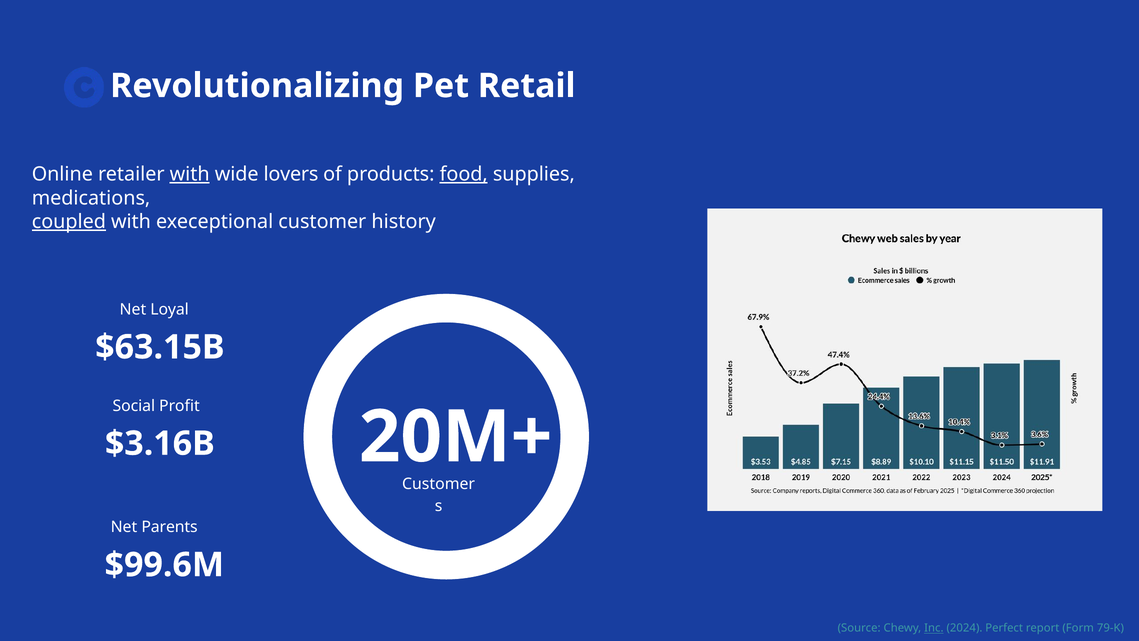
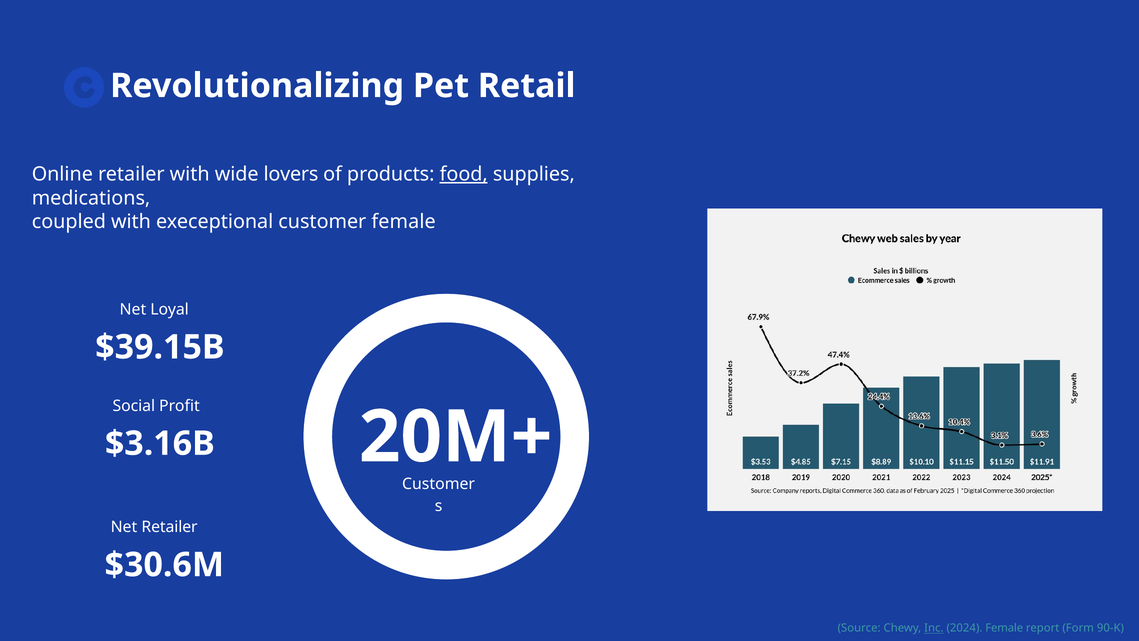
with at (190, 174) underline: present -> none
coupled underline: present -> none
customer history: history -> female
$63.15B: $63.15B -> $39.15B
Net Parents: Parents -> Retailer
$99.6M: $99.6M -> $30.6M
2024 Perfect: Perfect -> Female
79-K: 79-K -> 90-K
